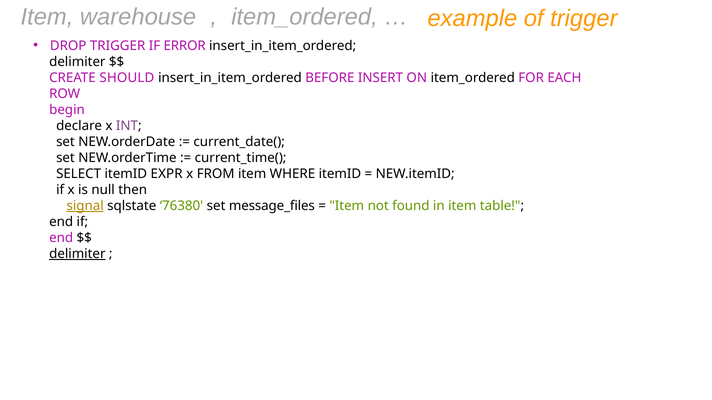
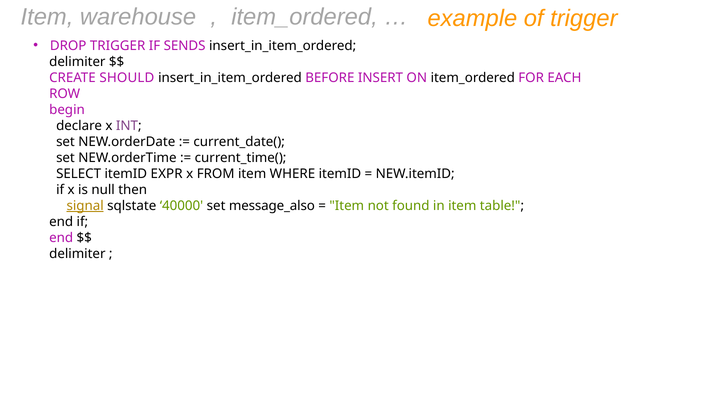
ERROR: ERROR -> SENDS
76380: 76380 -> 40000
message_files: message_files -> message_also
delimiter at (77, 254) underline: present -> none
